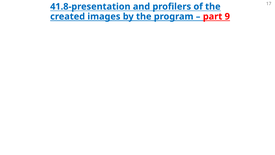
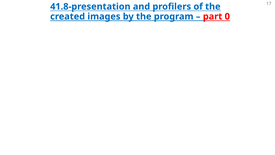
9: 9 -> 0
